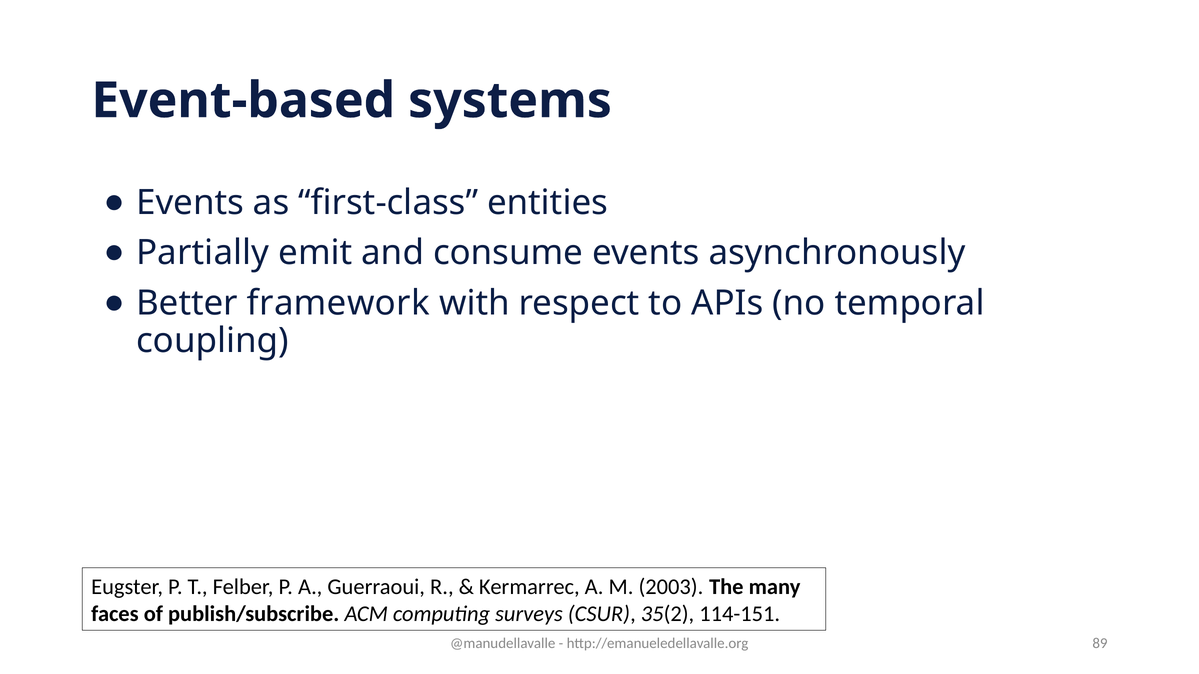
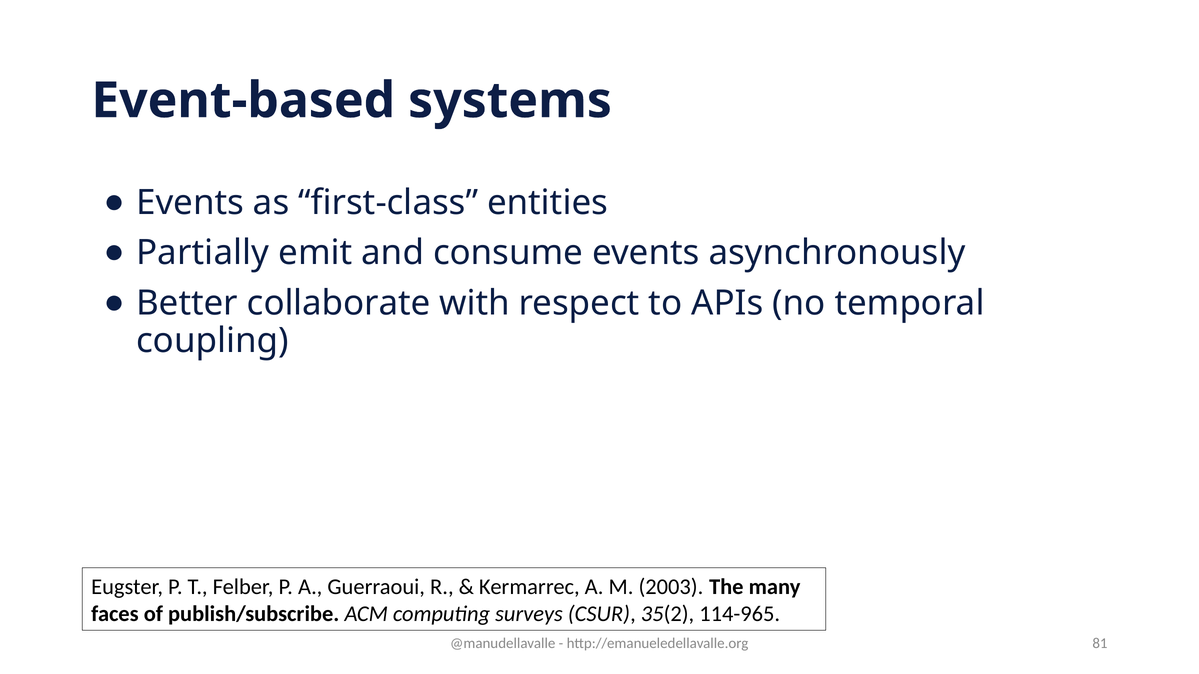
framework: framework -> collaborate
114-151: 114-151 -> 114-965
89: 89 -> 81
